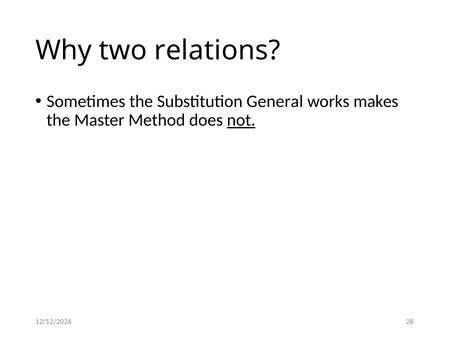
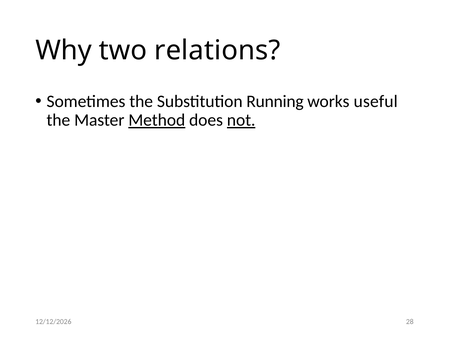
General: General -> Running
makes: makes -> useful
Method underline: none -> present
